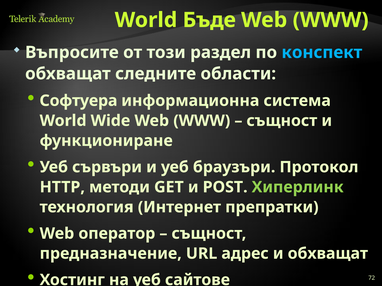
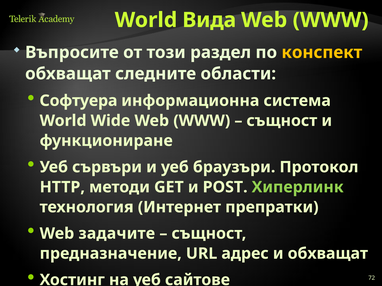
Бъде: Бъде -> Вида
конспект colour: light blue -> yellow
оператор: оператор -> задачите
